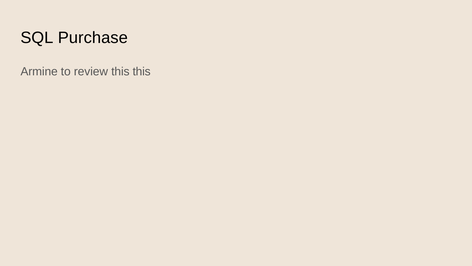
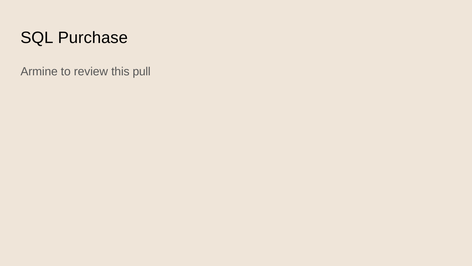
this this: this -> pull
